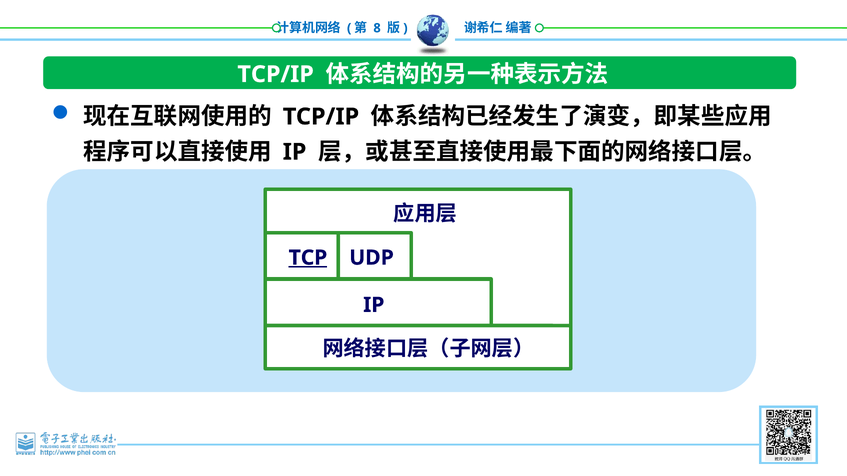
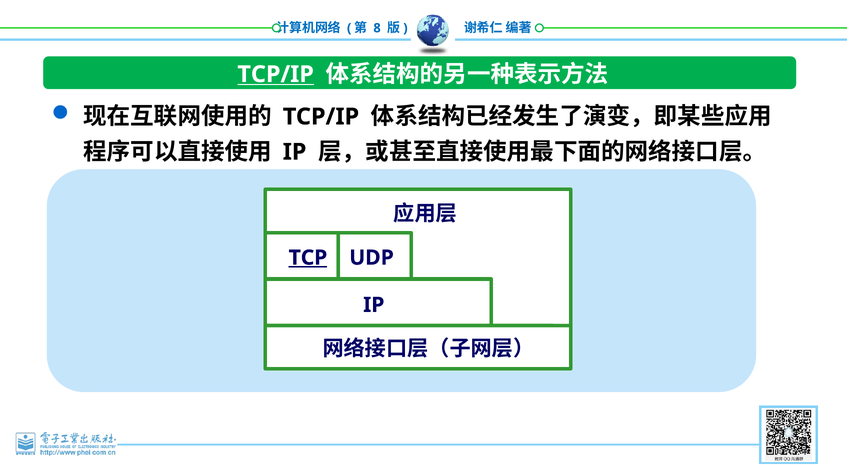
TCP/IP at (276, 74) underline: none -> present
